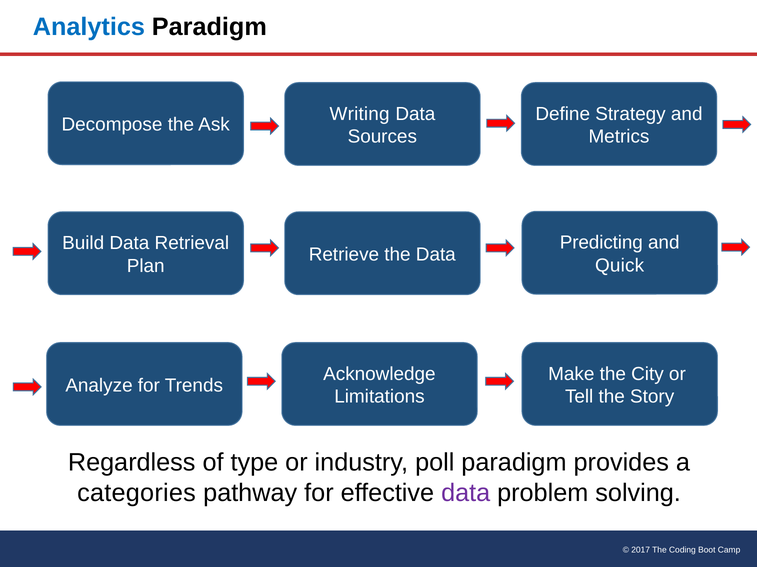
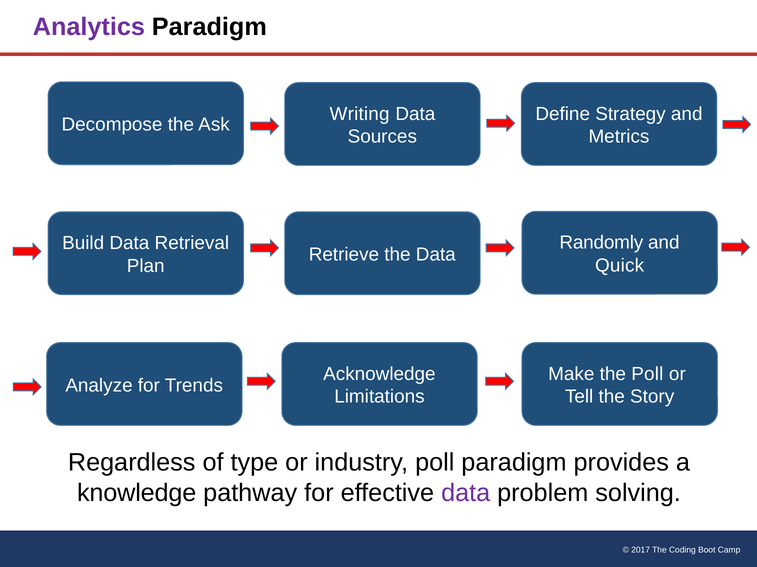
Analytics colour: blue -> purple
Predicting: Predicting -> Randomly
the City: City -> Poll
categories: categories -> knowledge
